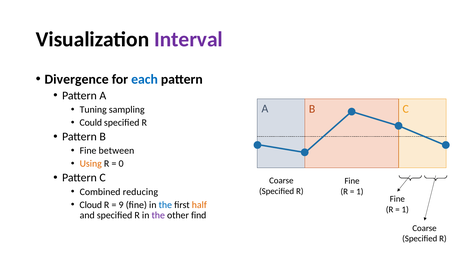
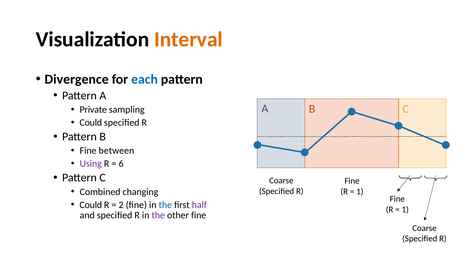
Interval colour: purple -> orange
Tuning: Tuning -> Private
Using colour: orange -> purple
0: 0 -> 6
reducing: reducing -> changing
Cloud at (91, 205): Cloud -> Could
9: 9 -> 2
half colour: orange -> purple
other find: find -> fine
